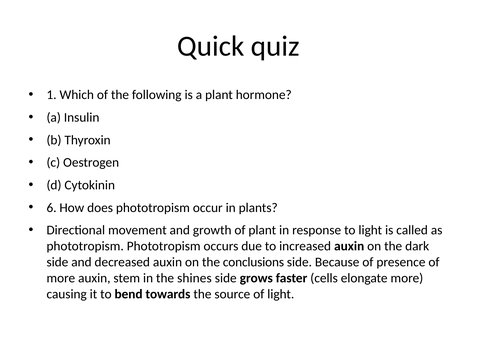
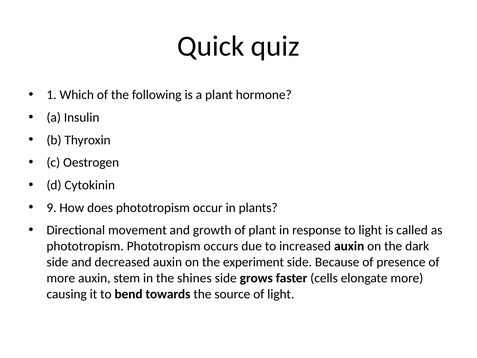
6: 6 -> 9
conclusions: conclusions -> experiment
